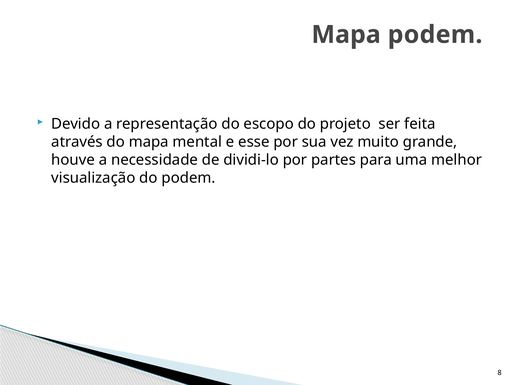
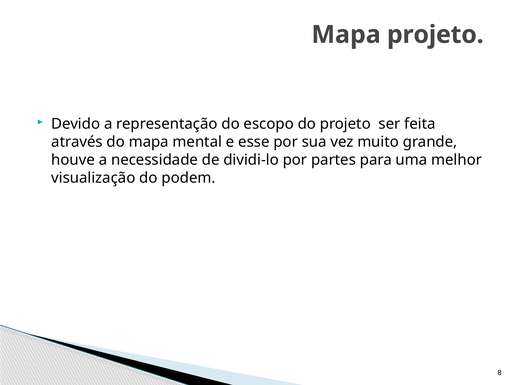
Mapa podem: podem -> projeto
